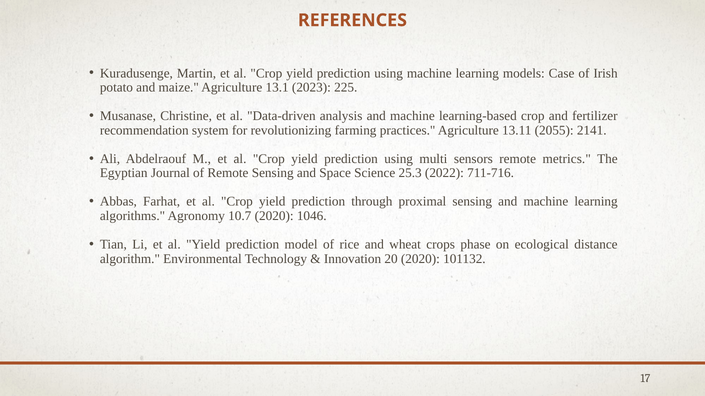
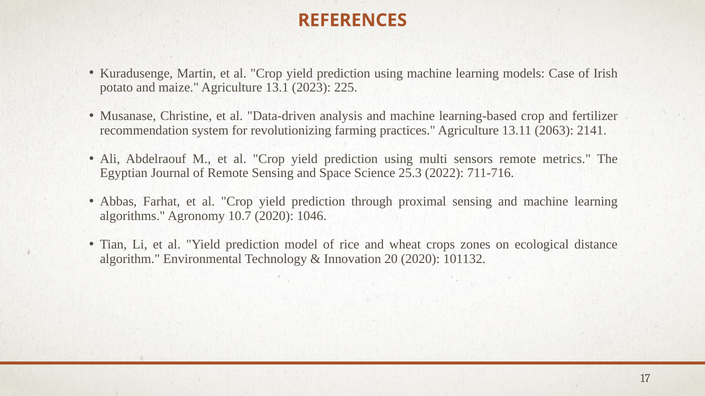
2055: 2055 -> 2063
phase: phase -> zones
